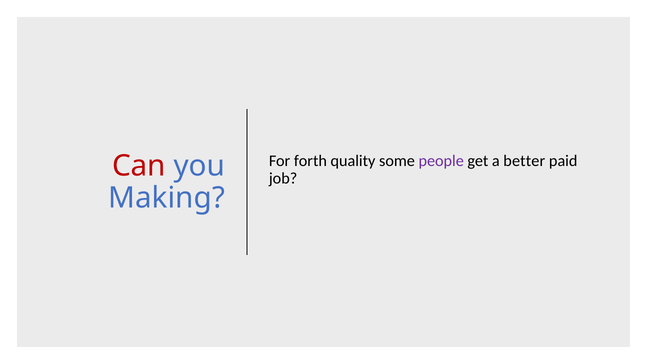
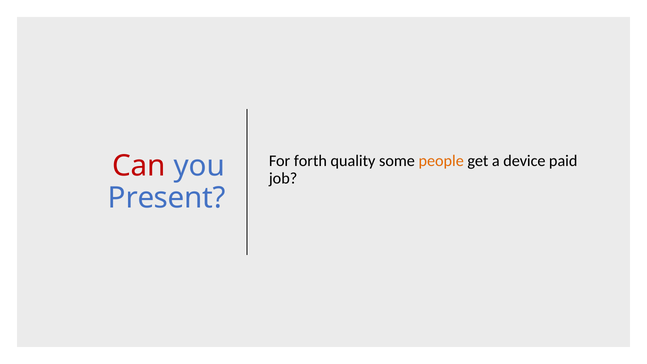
people colour: purple -> orange
better: better -> device
Making: Making -> Present
